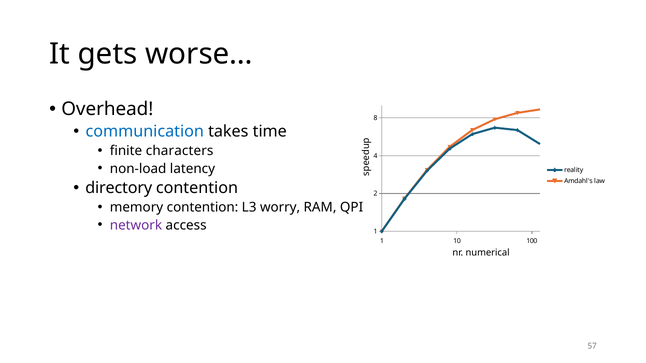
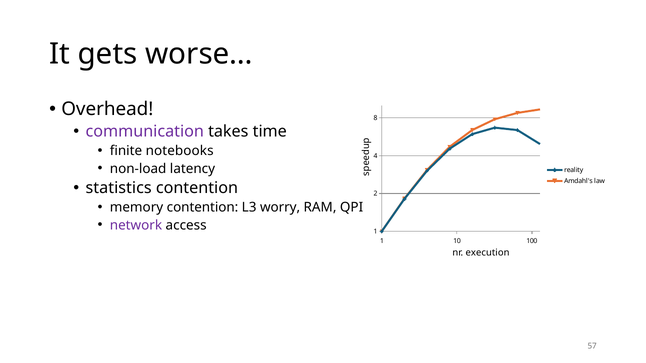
communication colour: blue -> purple
characters: characters -> notebooks
directory: directory -> statistics
numerical: numerical -> execution
